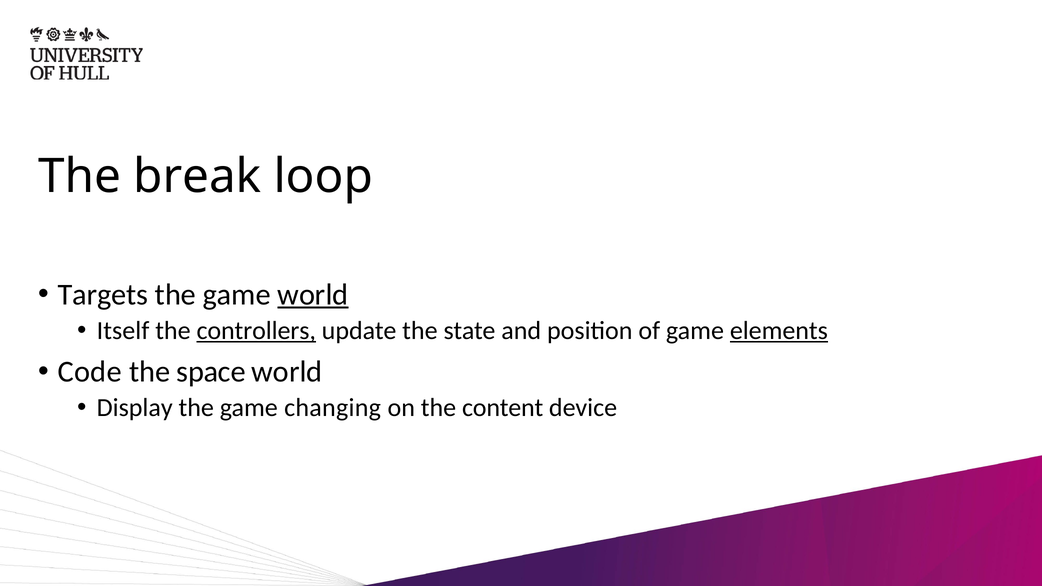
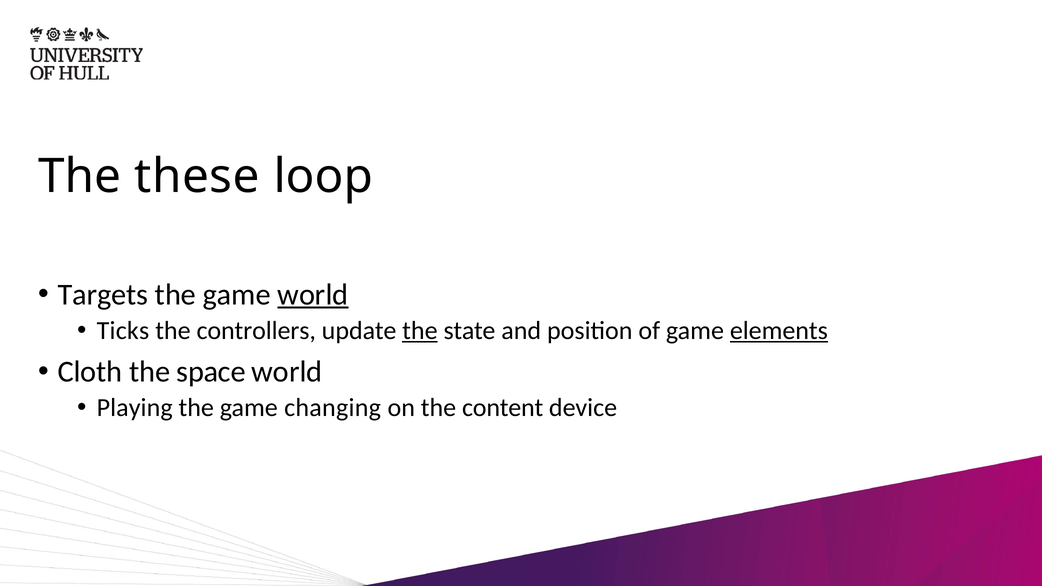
break: break -> these
Itself: Itself -> Ticks
controllers underline: present -> none
the at (420, 331) underline: none -> present
Code: Code -> Cloth
Display: Display -> Playing
